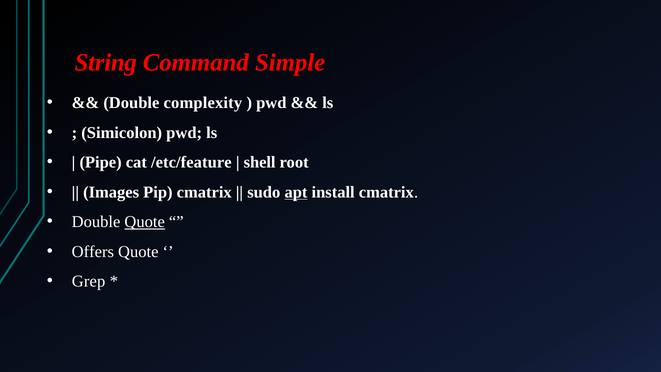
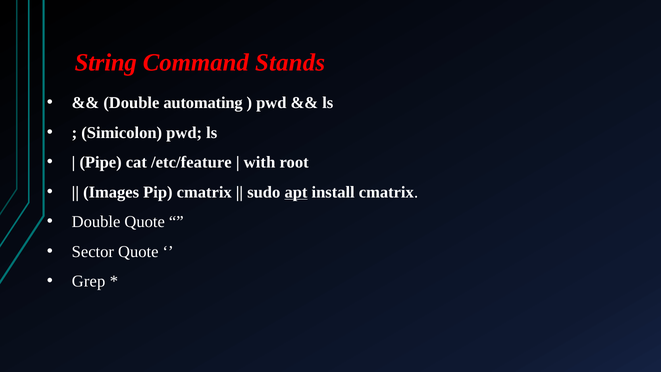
Simple: Simple -> Stands
complexity: complexity -> automating
shell: shell -> with
Quote at (145, 222) underline: present -> none
Offers: Offers -> Sector
